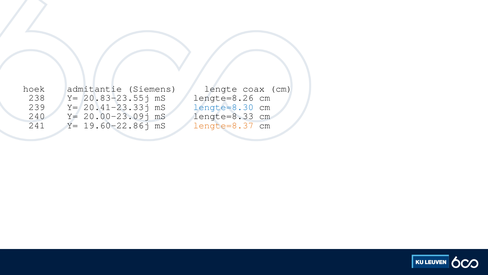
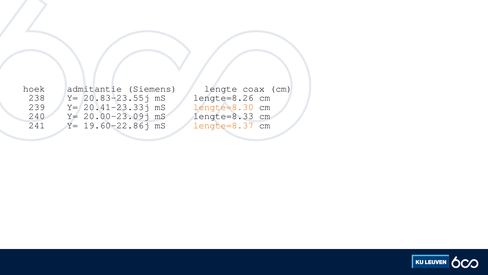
lengte=8.30 colour: blue -> orange
